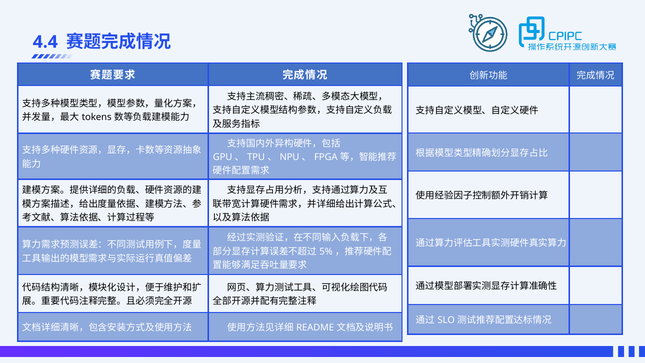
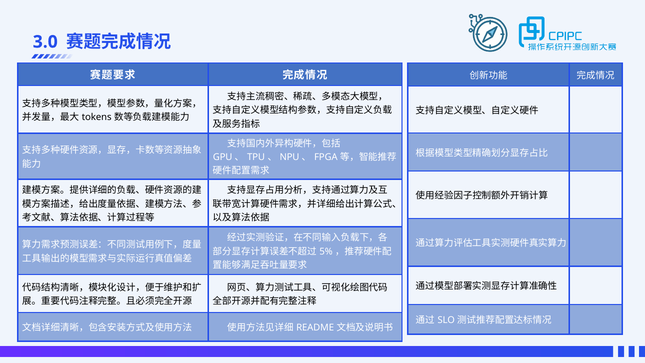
4.4: 4.4 -> 3.0
